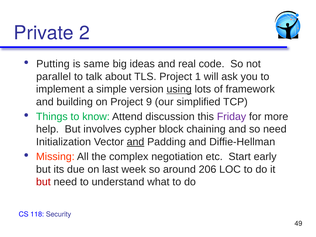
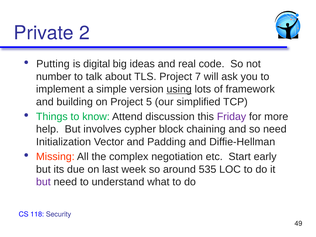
same: same -> digital
parallel: parallel -> number
1: 1 -> 7
9: 9 -> 5
and at (135, 142) underline: present -> none
206: 206 -> 535
but at (43, 182) colour: red -> purple
